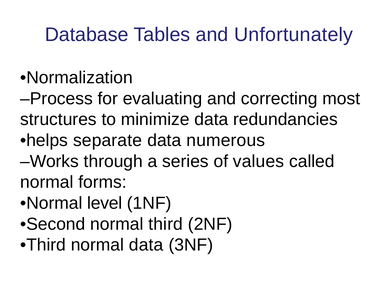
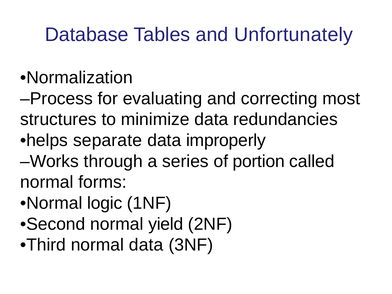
numerous: numerous -> improperly
values: values -> portion
level: level -> logic
normal third: third -> yield
